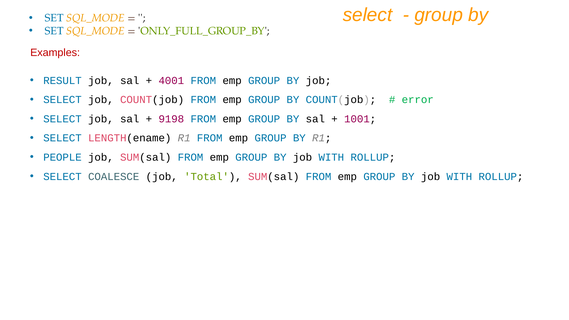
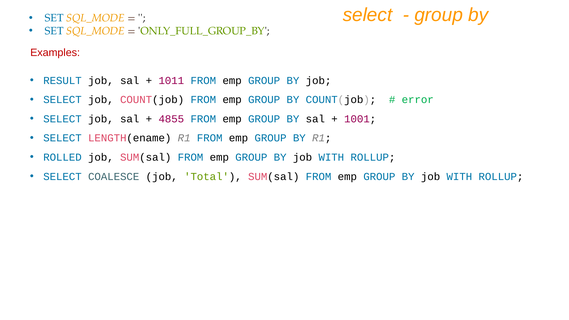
4001: 4001 -> 1011
9198: 9198 -> 4855
PEOPLE: PEOPLE -> ROLLED
